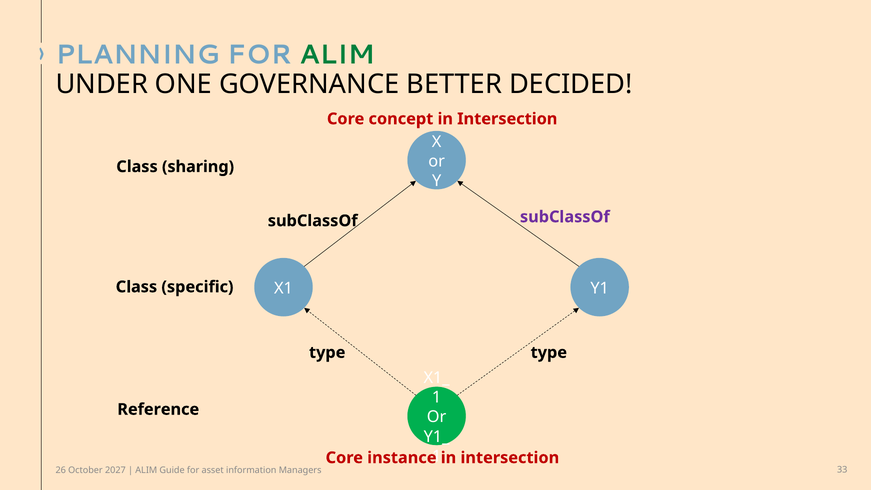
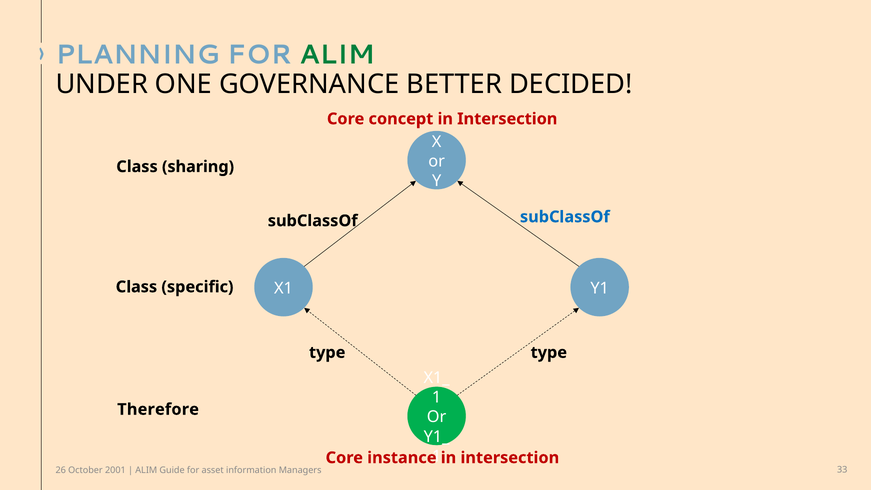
subClassOf at (565, 217) colour: purple -> blue
Reference: Reference -> Therefore
2027: 2027 -> 2001
